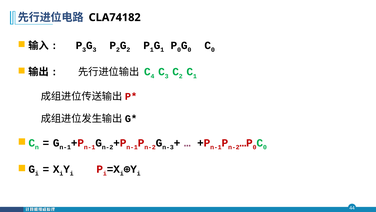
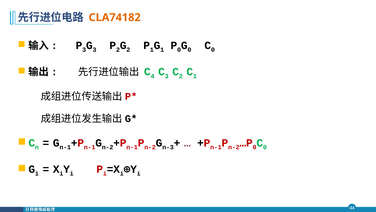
CLA74182 colour: black -> orange
